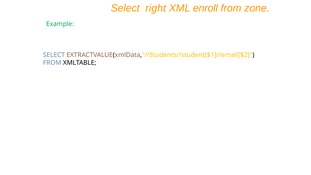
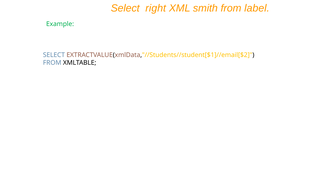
enroll: enroll -> smith
zone: zone -> label
